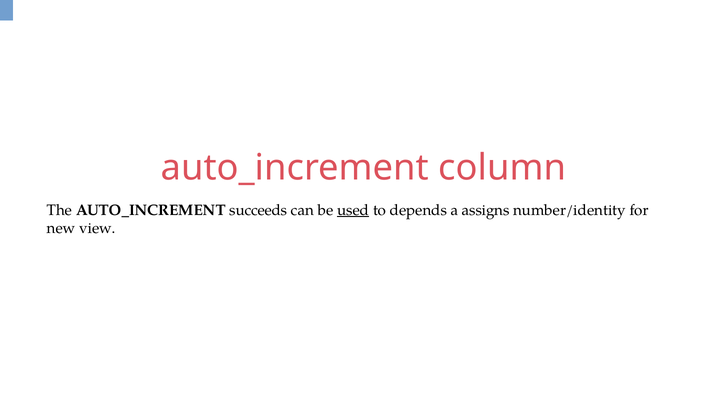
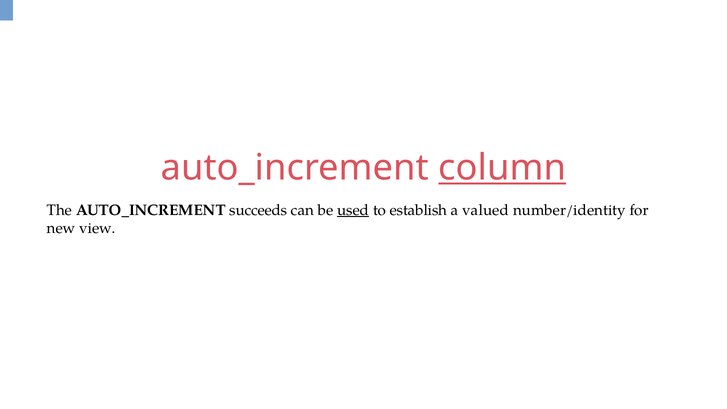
column underline: none -> present
depends: depends -> establish
assigns: assigns -> valued
